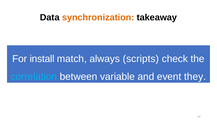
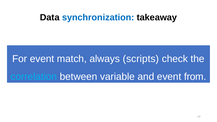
synchronization colour: orange -> blue
For install: install -> event
they: they -> from
